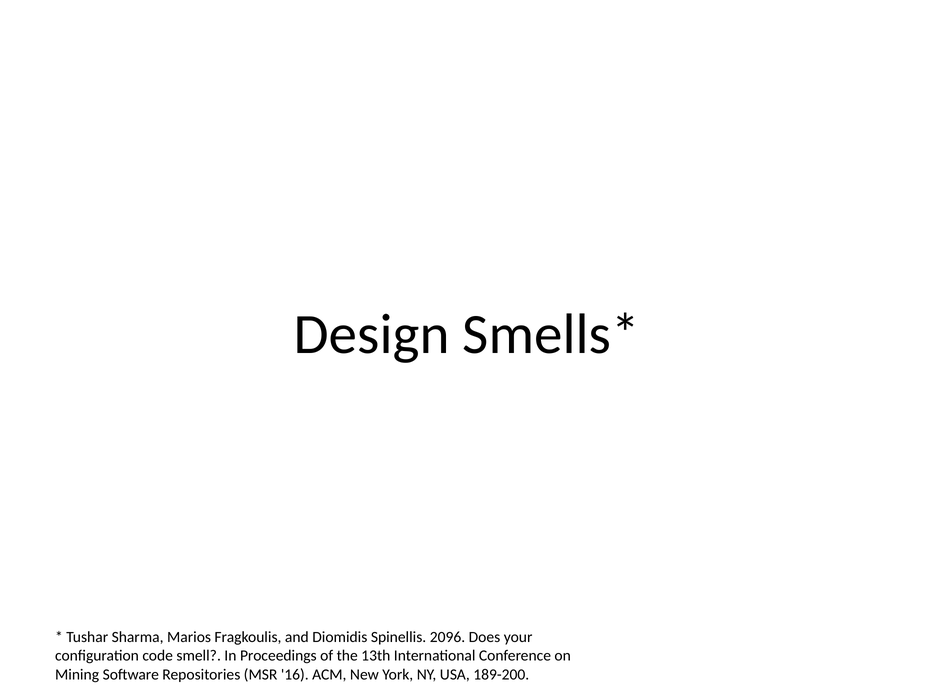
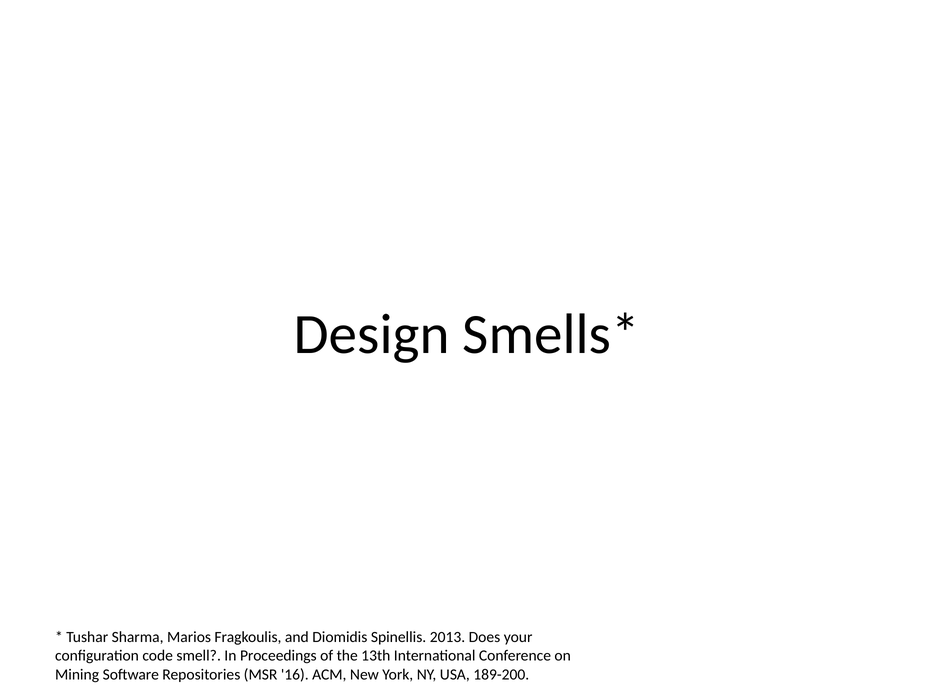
2096: 2096 -> 2013
